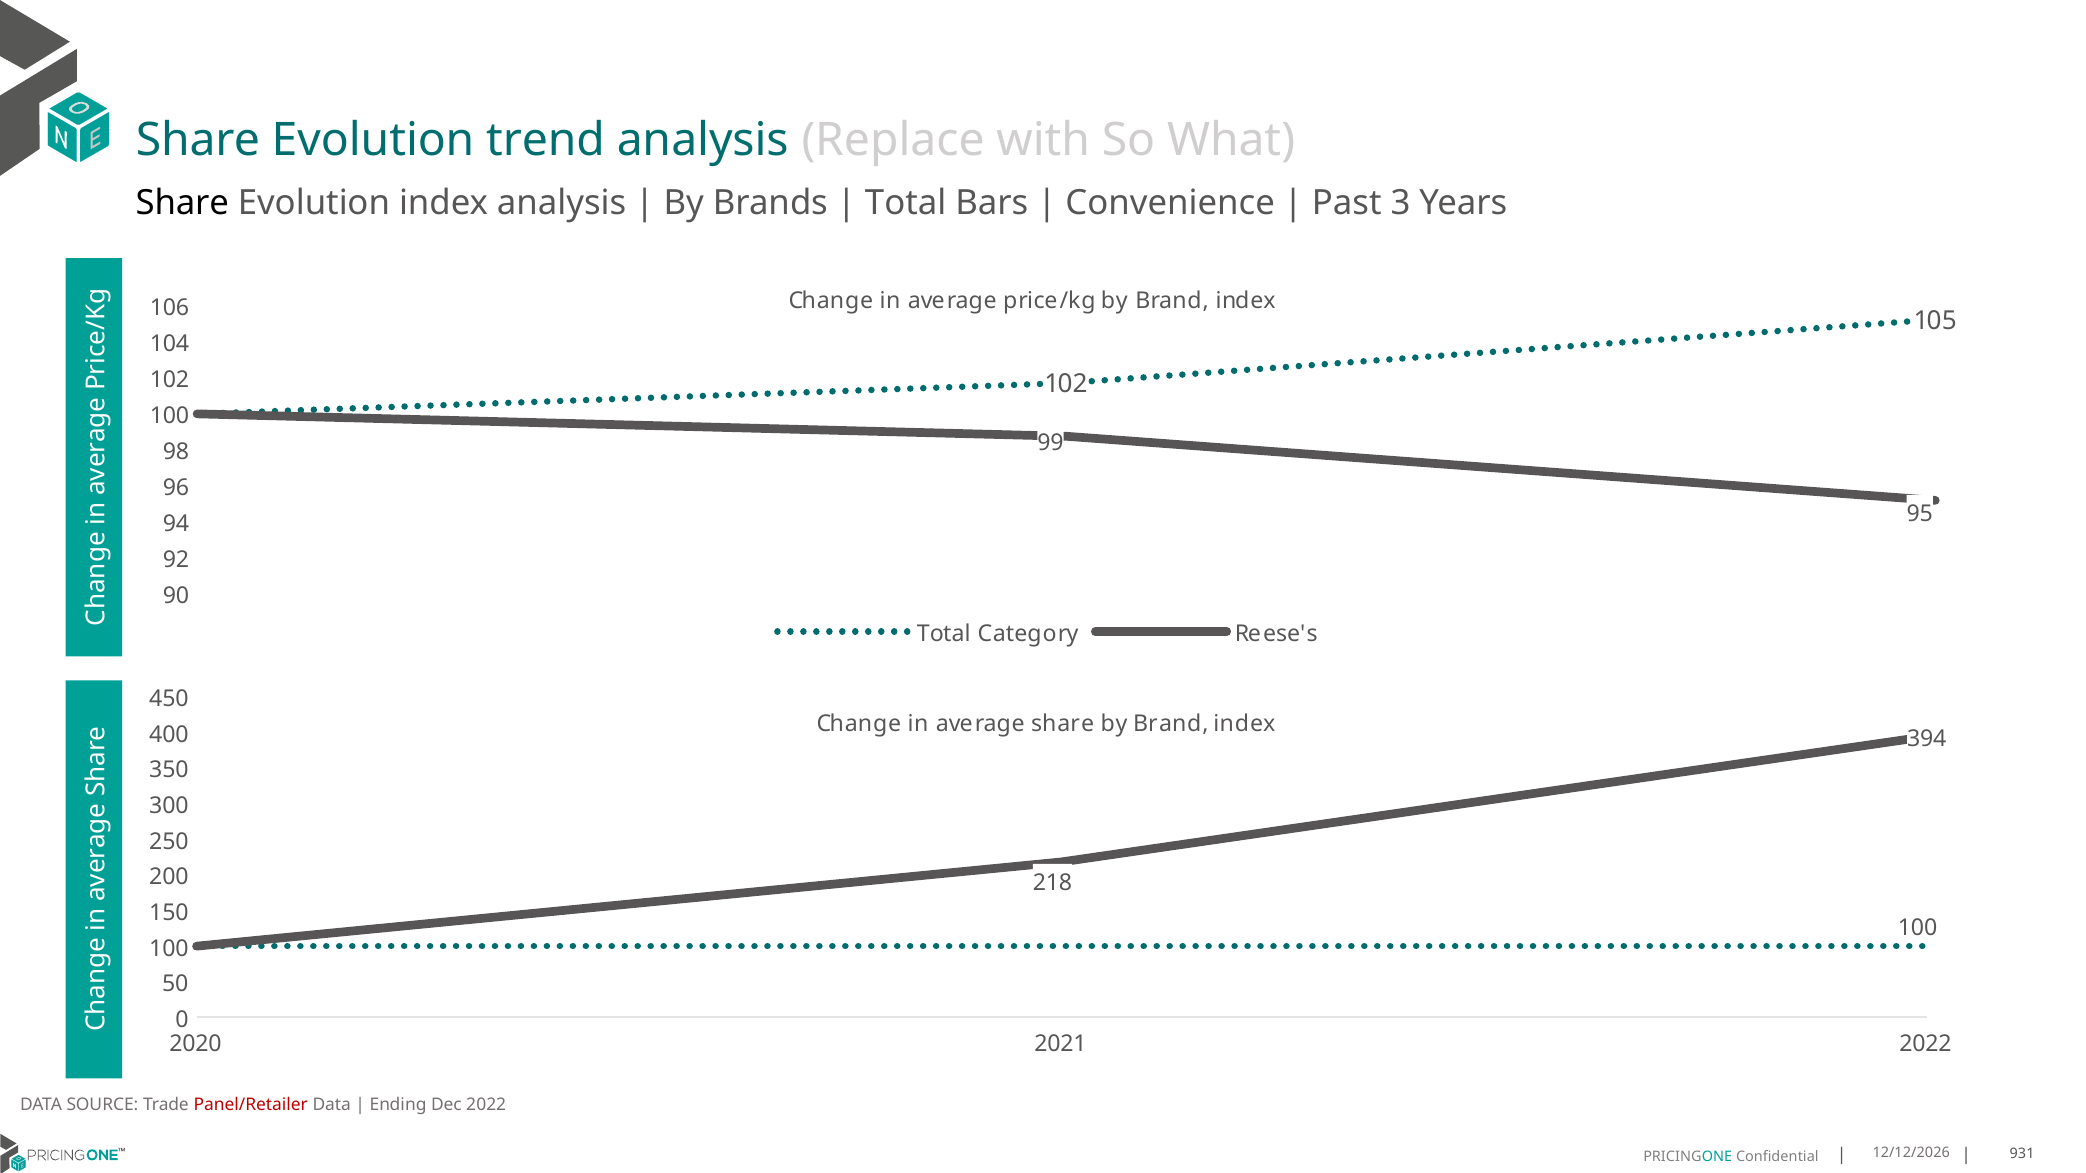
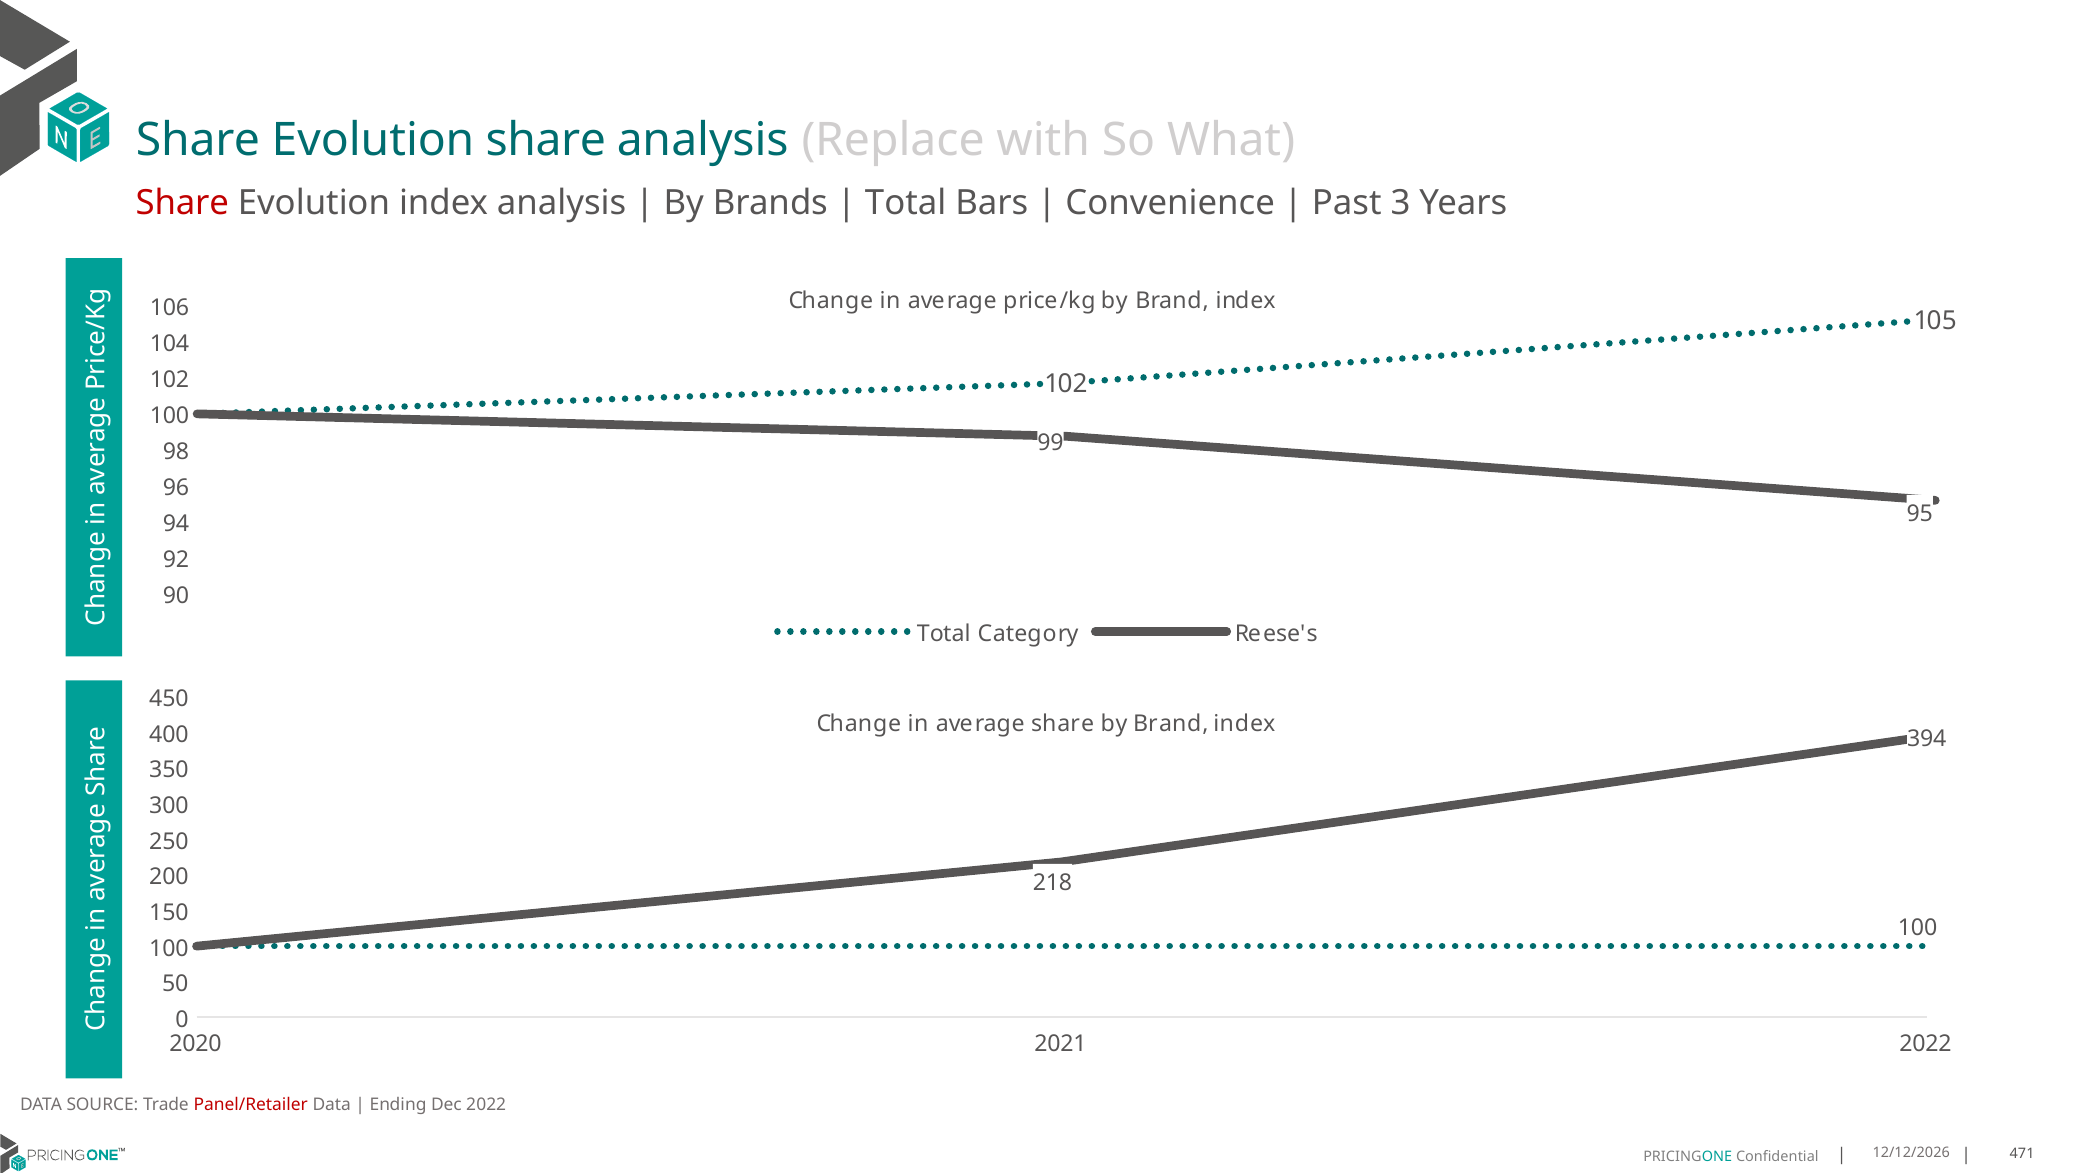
Evolution trend: trend -> share
Share at (182, 203) colour: black -> red
931: 931 -> 471
